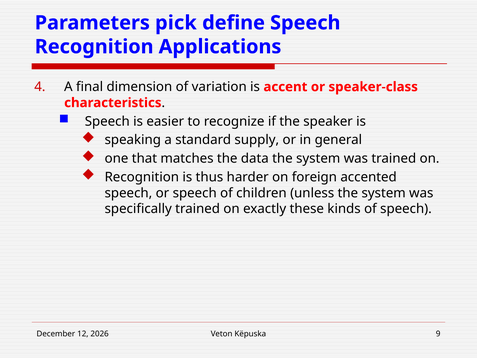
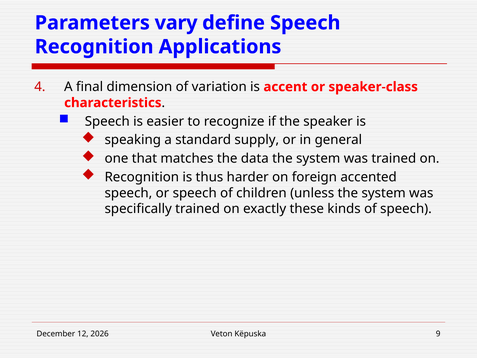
pick: pick -> vary
